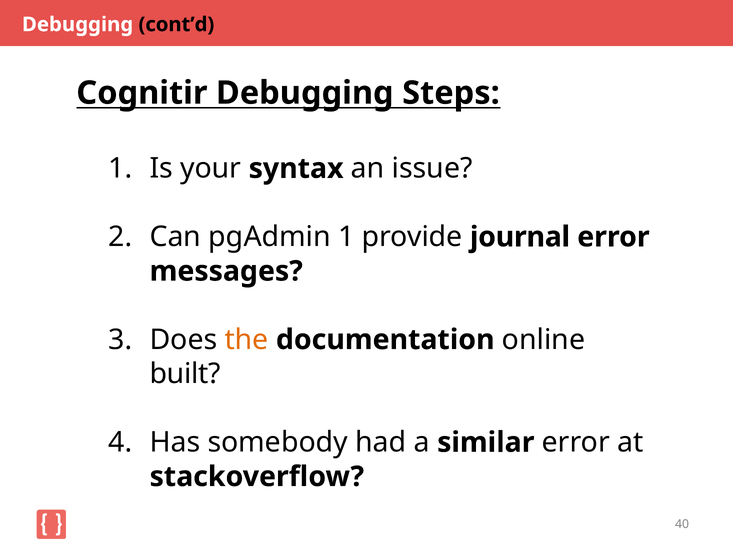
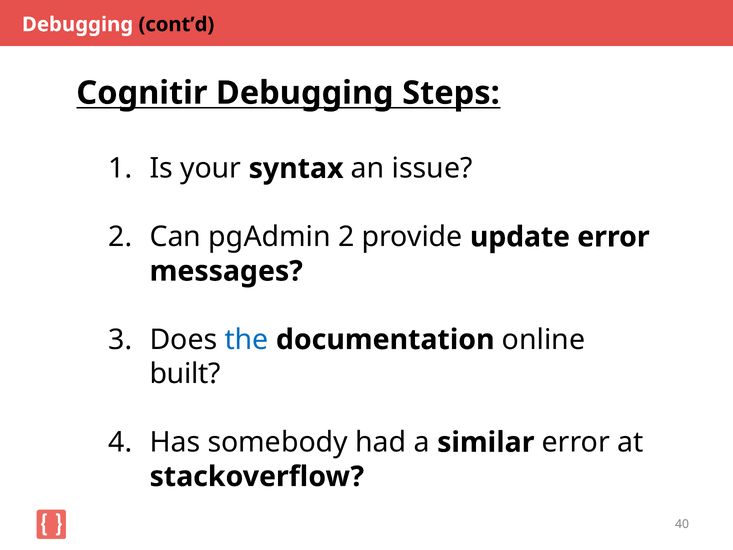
pgAdmin 1: 1 -> 2
journal: journal -> update
the colour: orange -> blue
